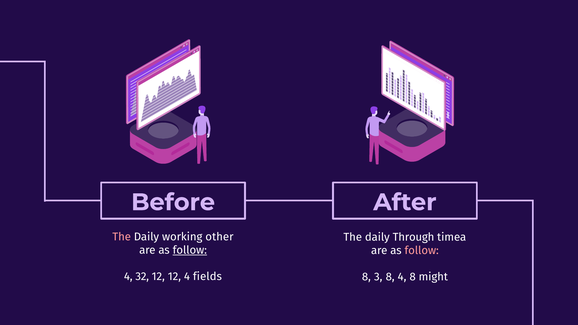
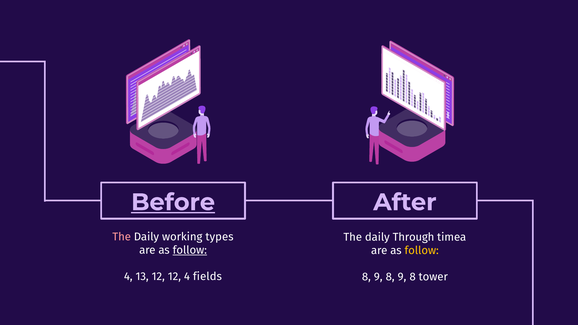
Before underline: none -> present
other: other -> types
follow at (422, 251) colour: pink -> yellow
32: 32 -> 13
3 at (378, 277): 3 -> 9
4 at (402, 277): 4 -> 9
might: might -> tower
